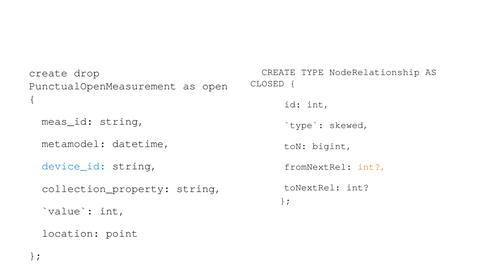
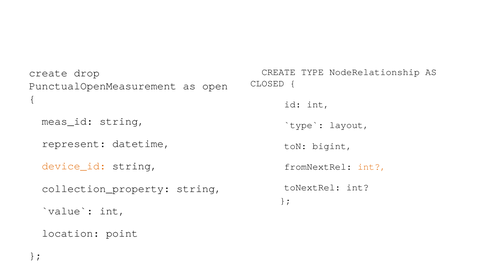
skewed: skewed -> layout
metamodel: metamodel -> represent
device_id colour: blue -> orange
